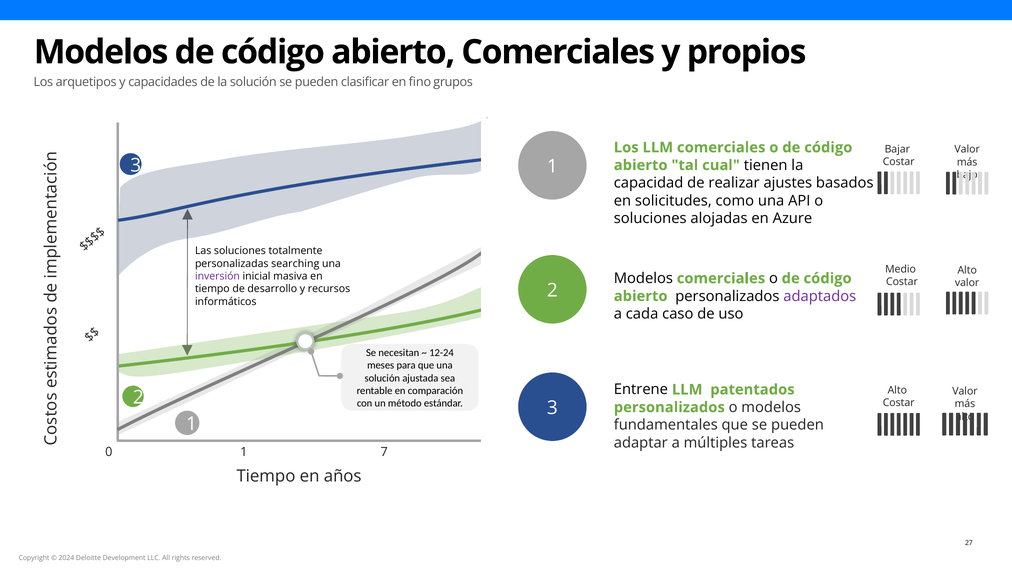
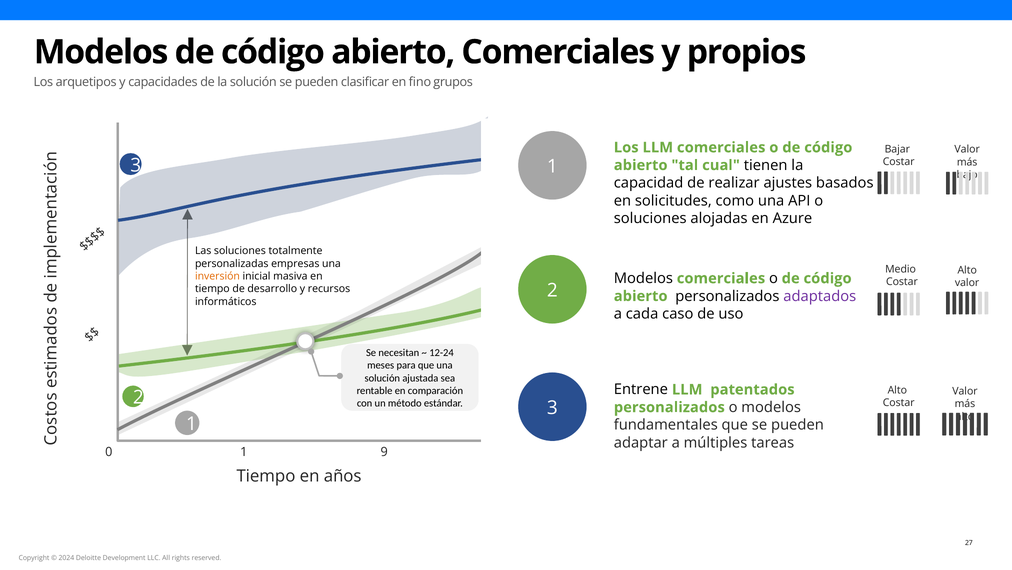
searching: searching -> empresas
inversión colour: purple -> orange
7: 7 -> 9
